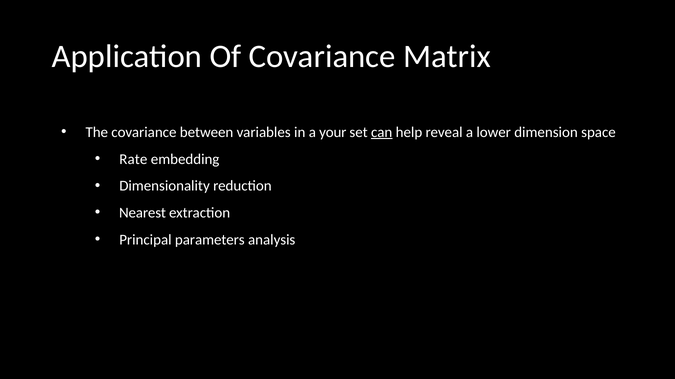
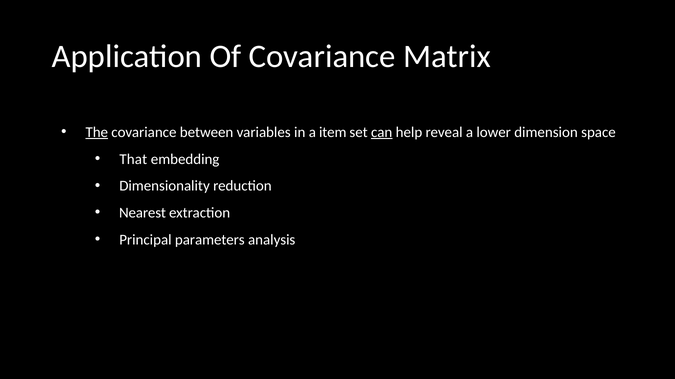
The underline: none -> present
your: your -> item
Rate: Rate -> That
